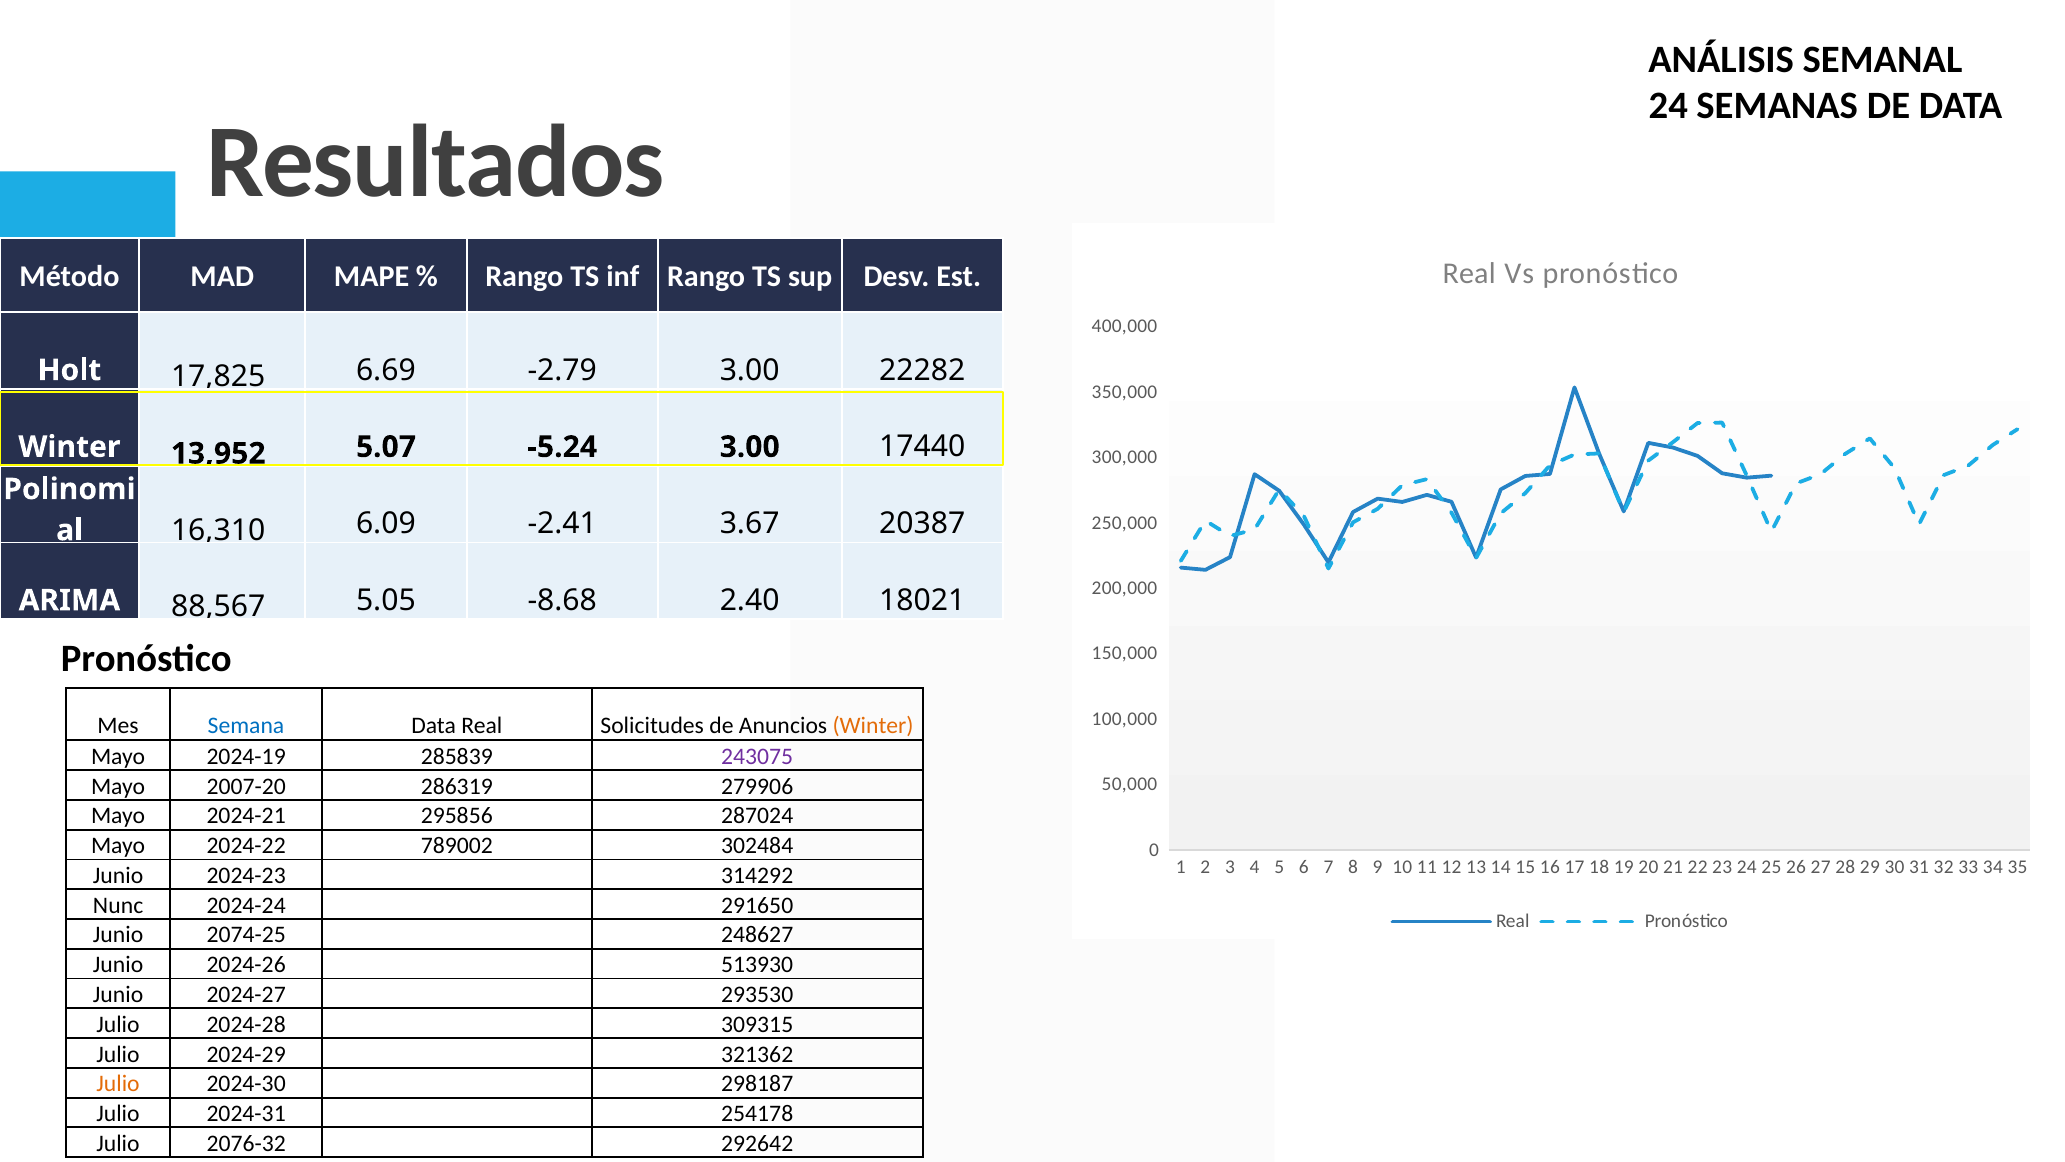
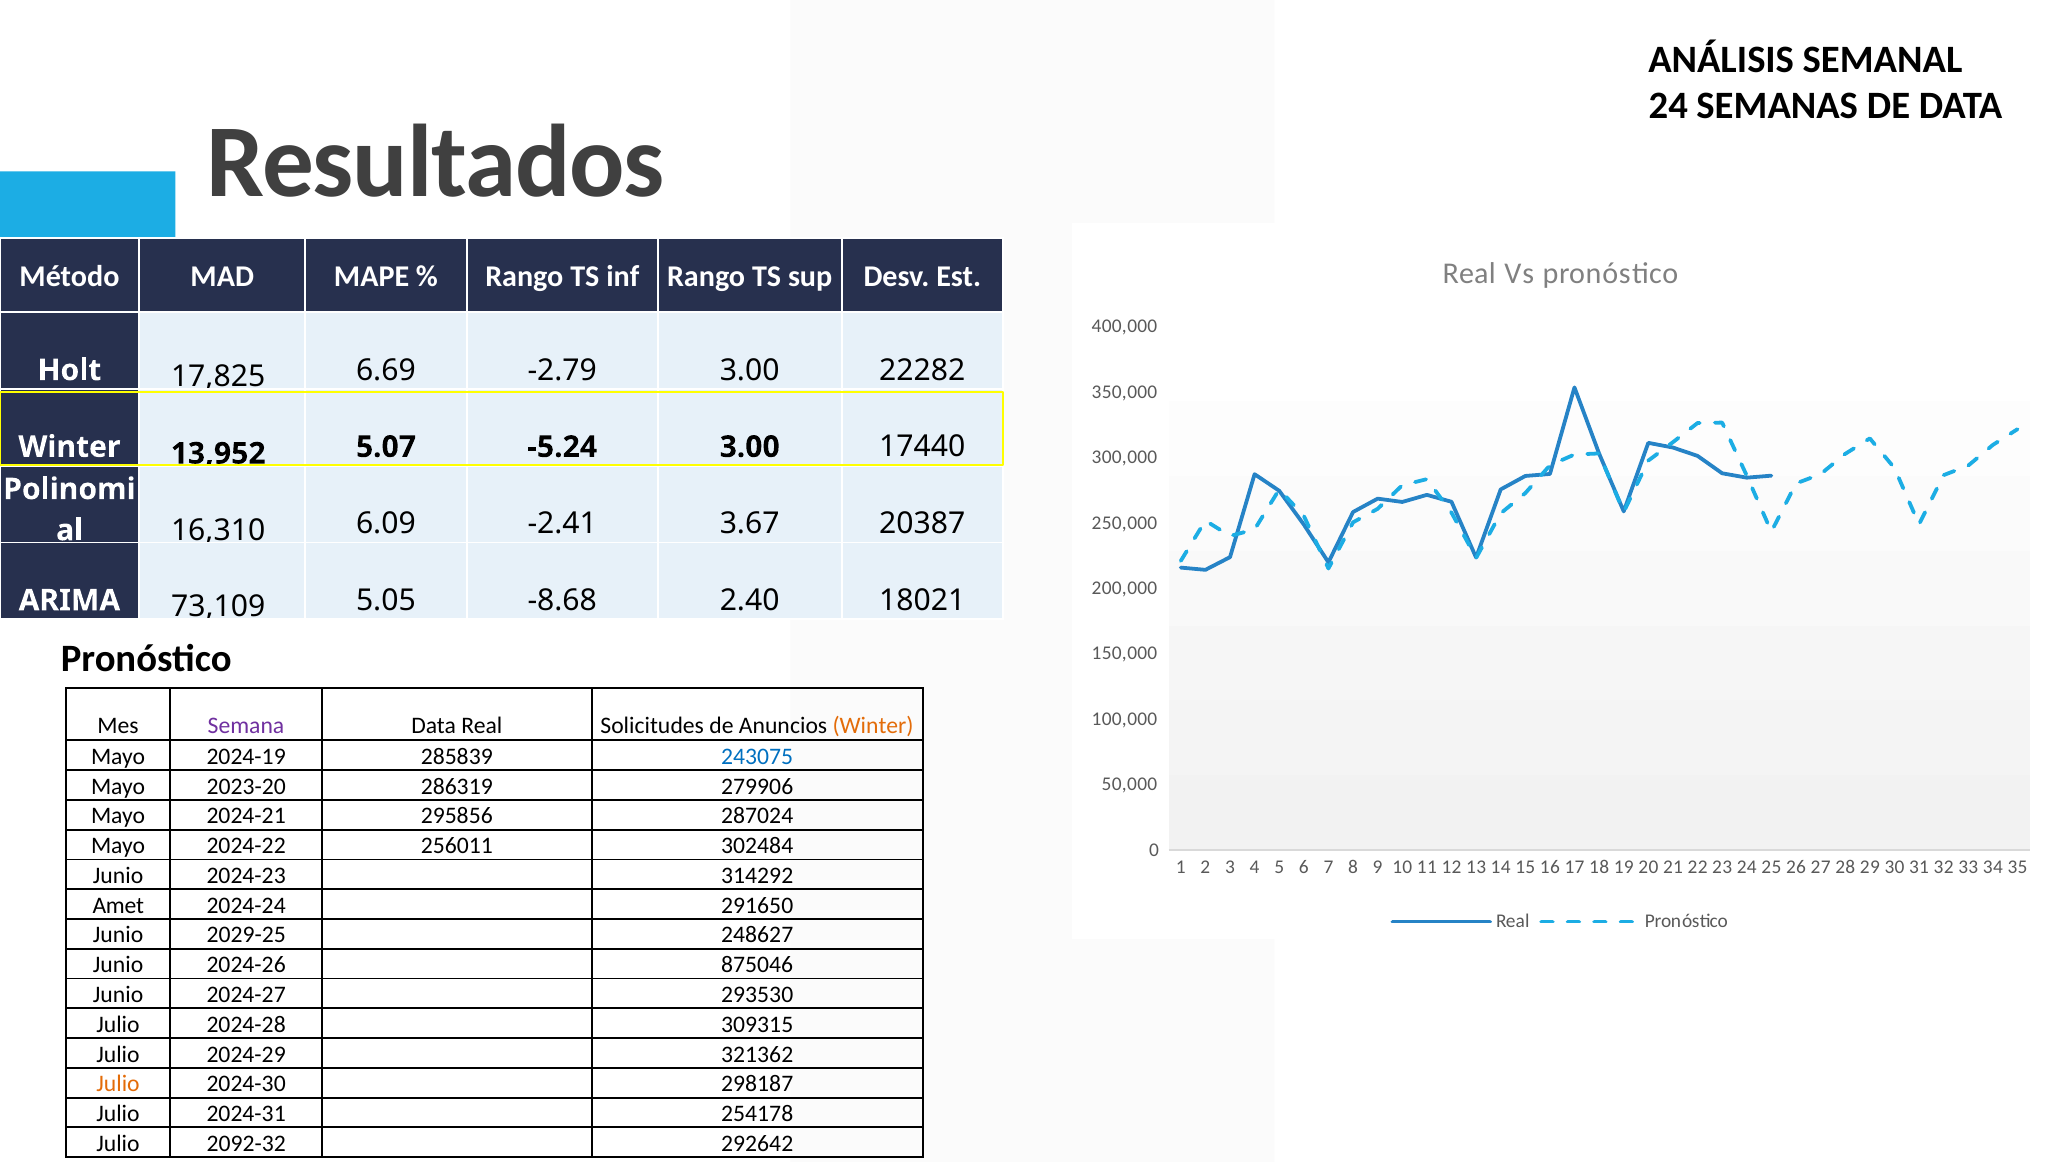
88,567: 88,567 -> 73,109
Semana colour: blue -> purple
243075 colour: purple -> blue
2007-20: 2007-20 -> 2023-20
789002: 789002 -> 256011
Nunc: Nunc -> Amet
2074-25: 2074-25 -> 2029-25
513930: 513930 -> 875046
2076-32: 2076-32 -> 2092-32
